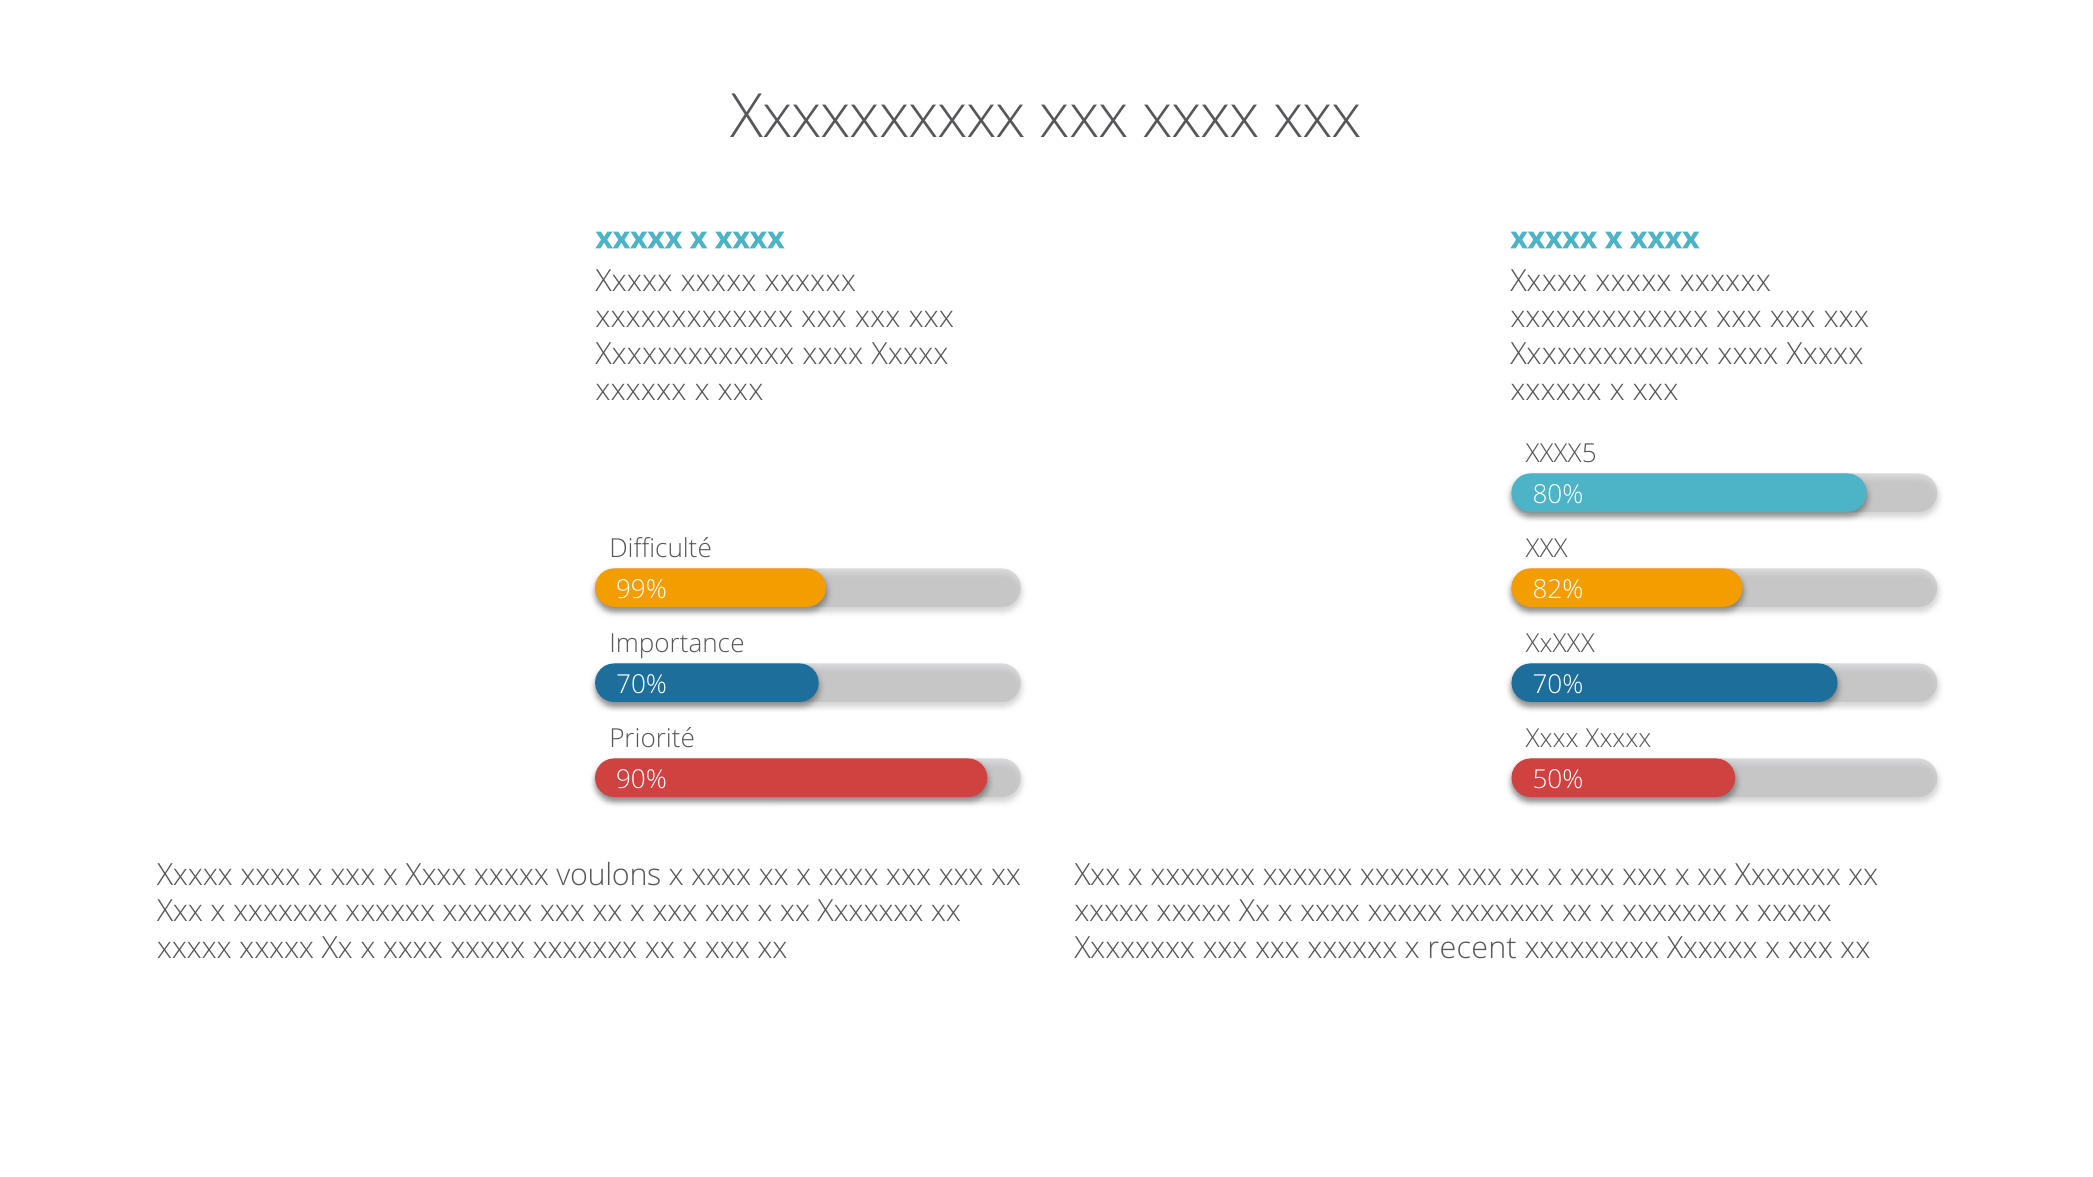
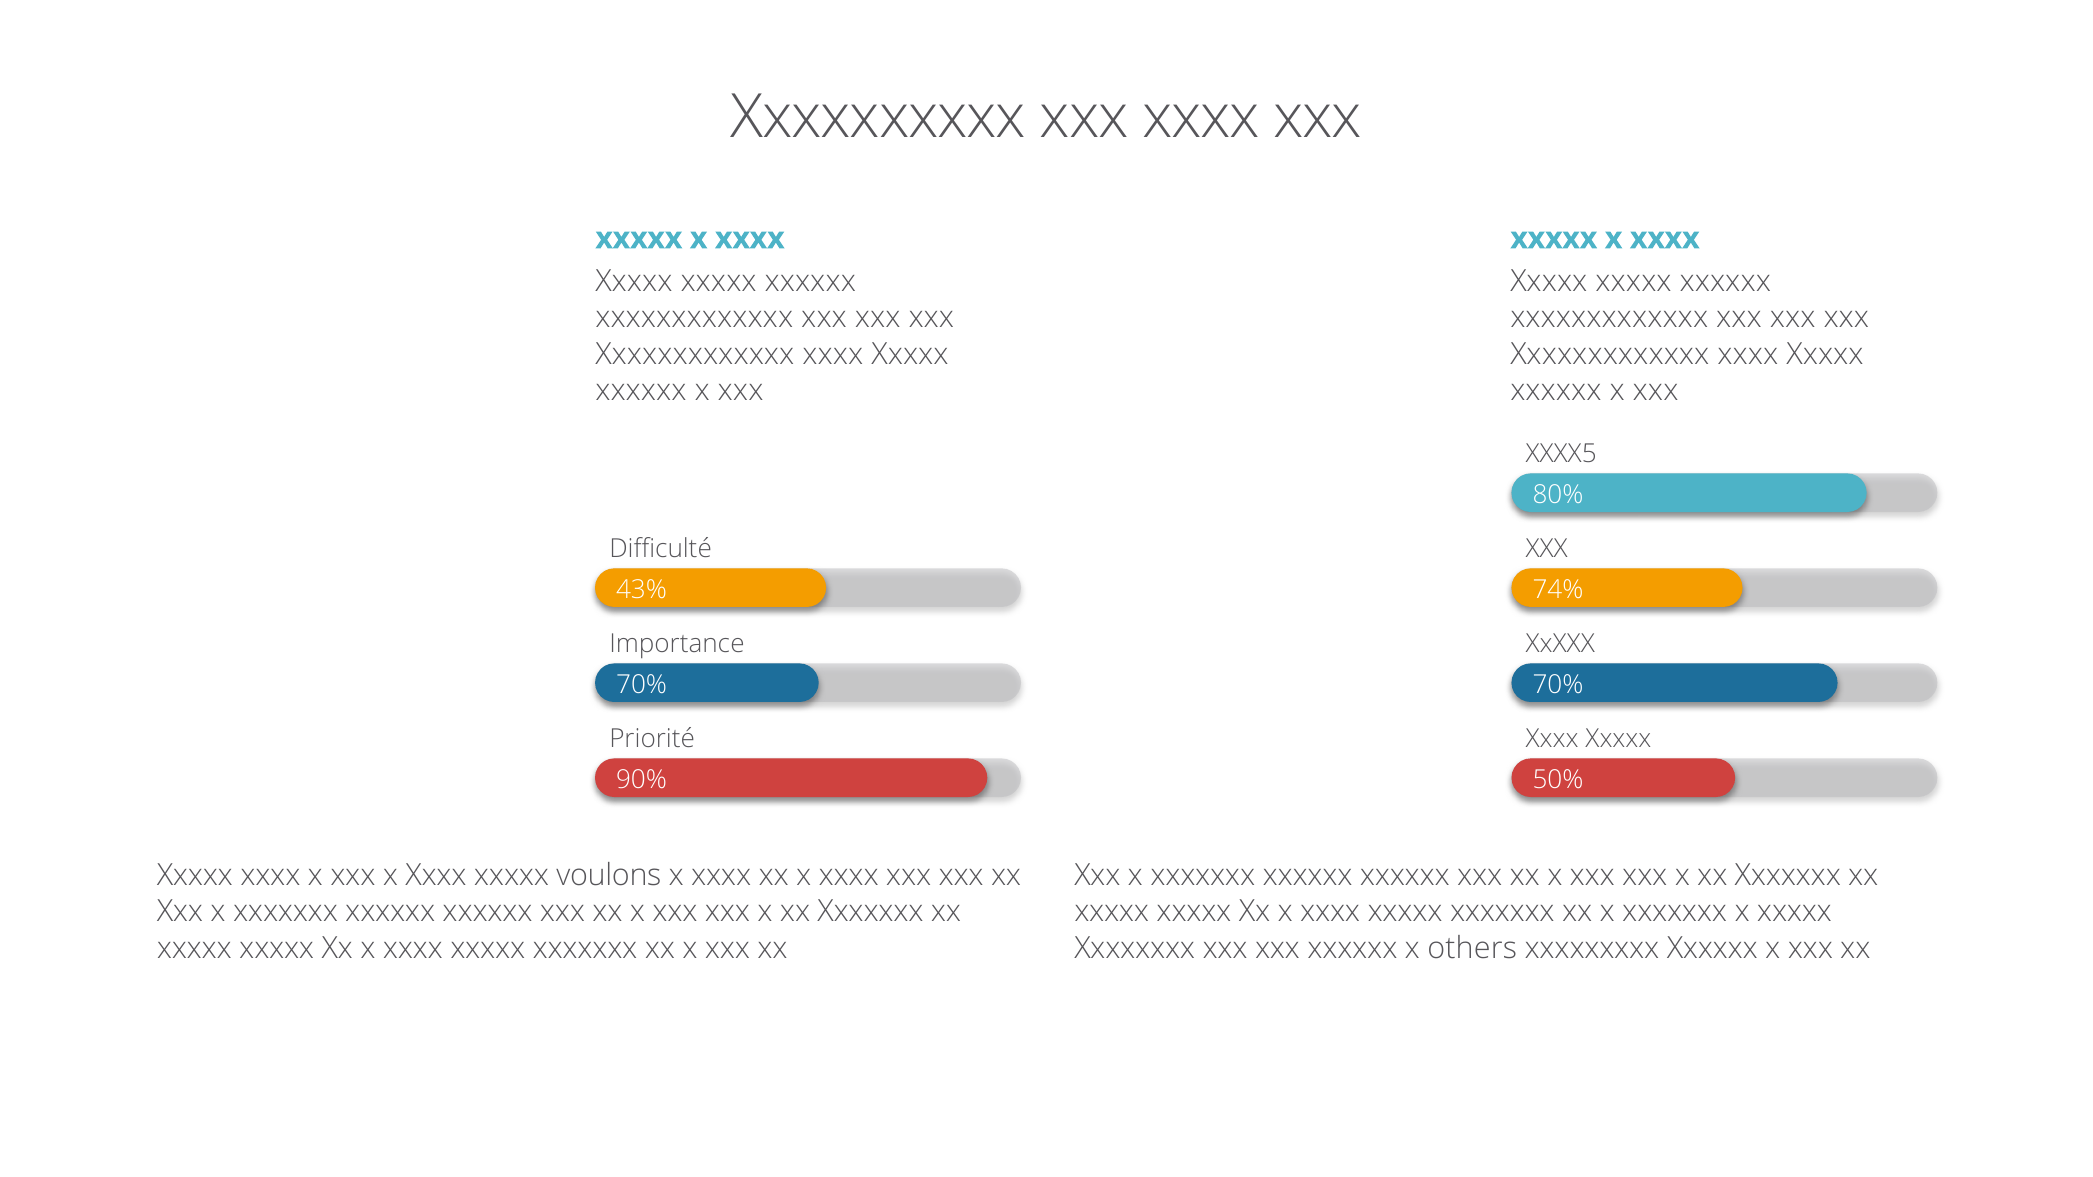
99%: 99% -> 43%
82%: 82% -> 74%
recent: recent -> others
